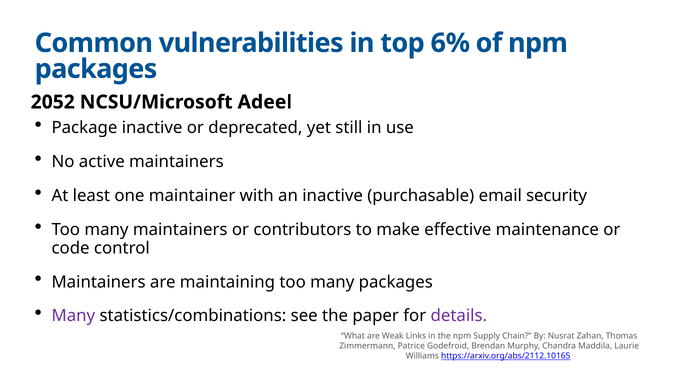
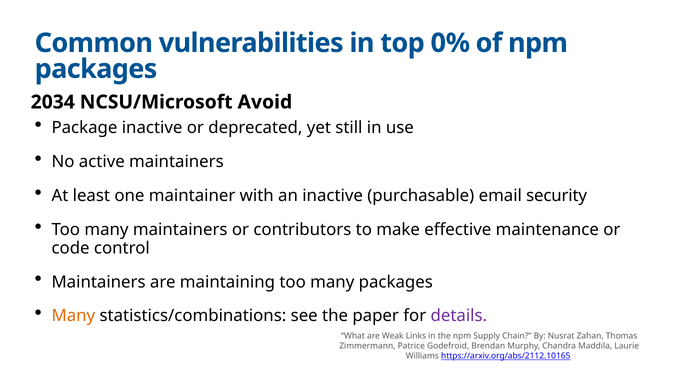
6%: 6% -> 0%
2052: 2052 -> 2034
Adeel: Adeel -> Avoid
Many at (73, 316) colour: purple -> orange
